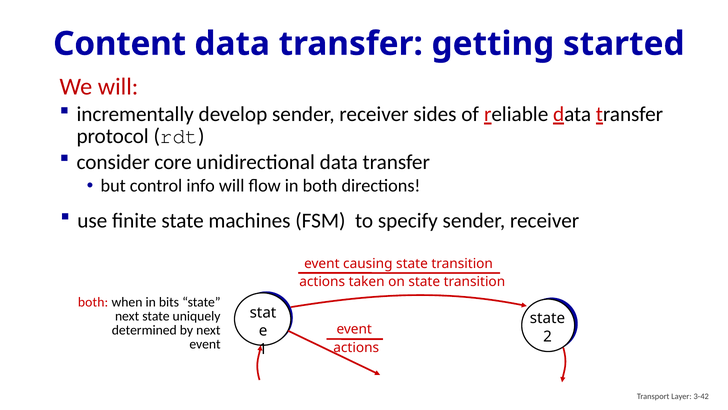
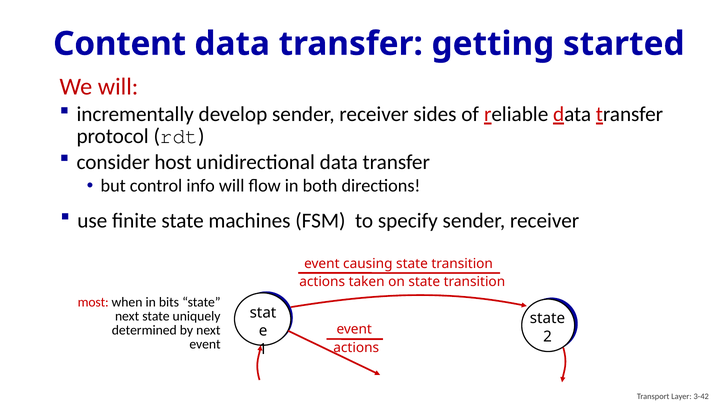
core: core -> host
both at (93, 302): both -> most
